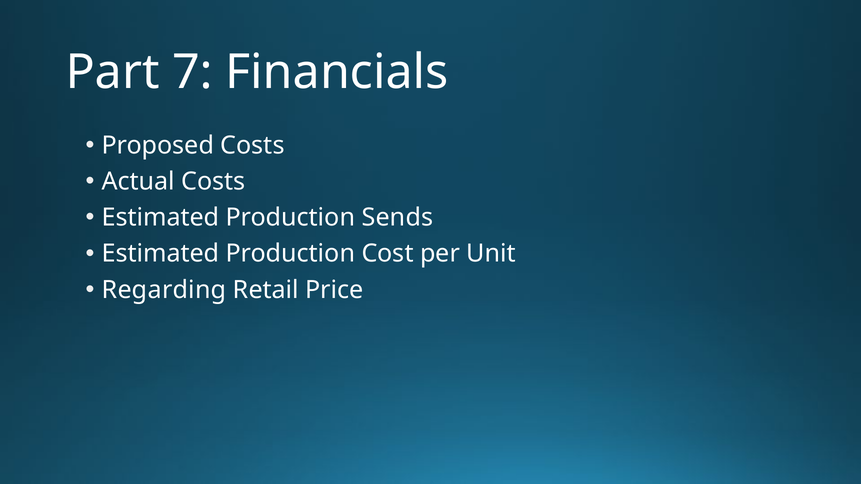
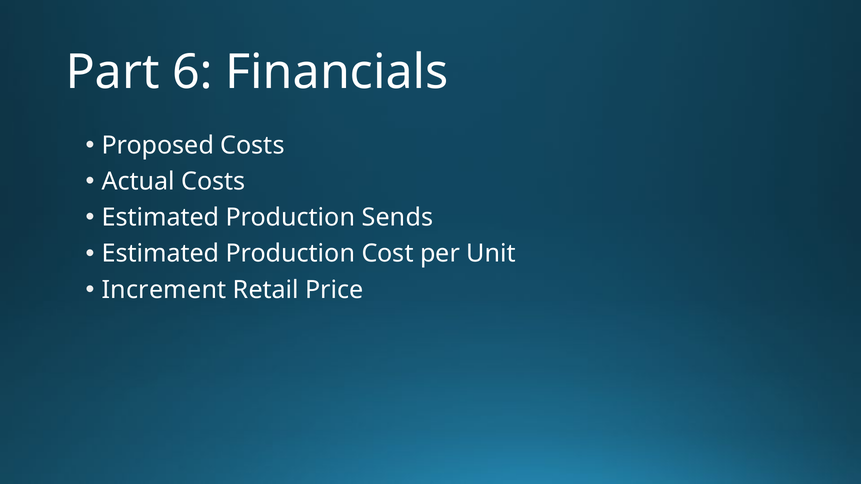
7: 7 -> 6
Regarding: Regarding -> Increment
